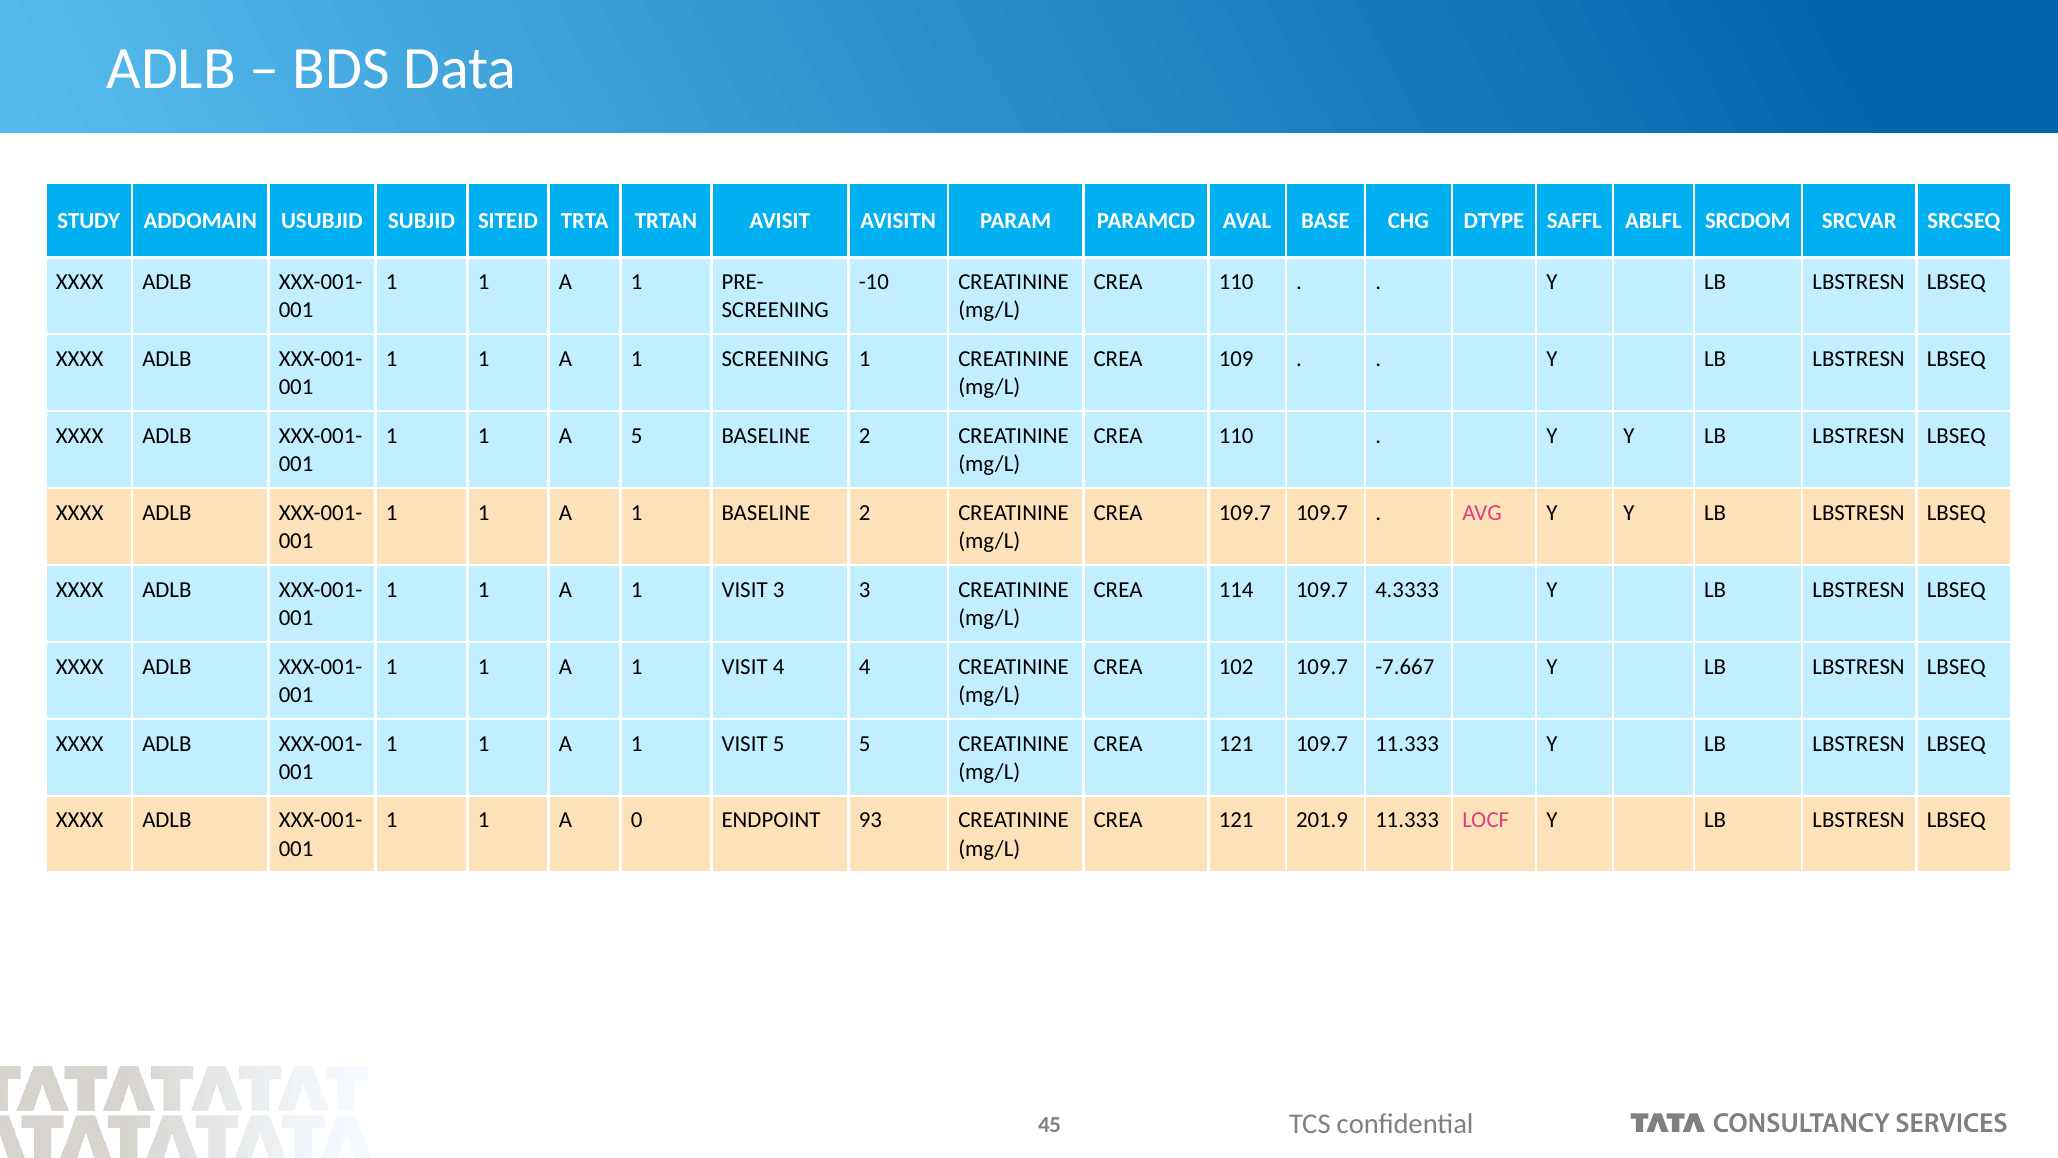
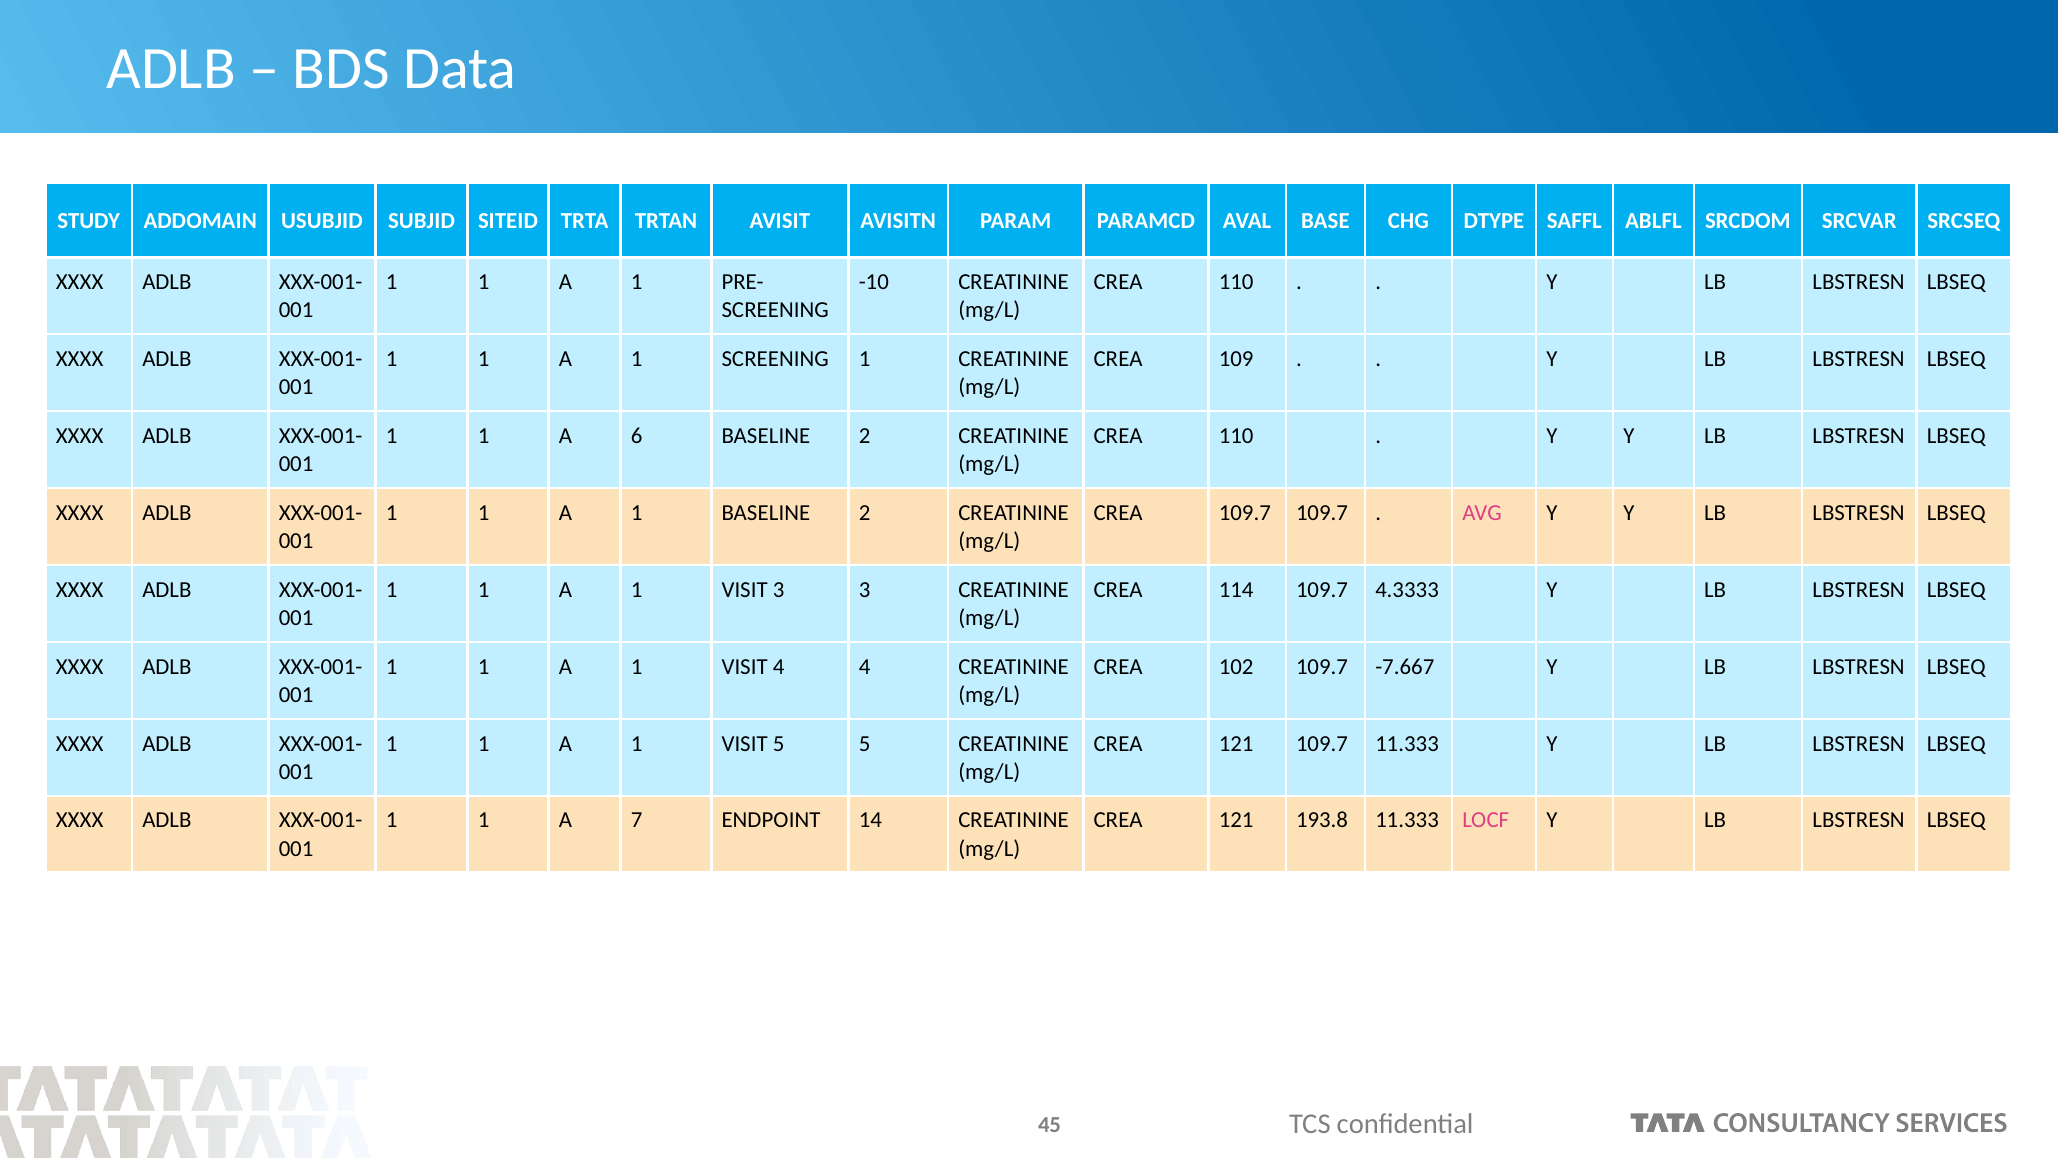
A 5: 5 -> 6
0: 0 -> 7
93: 93 -> 14
201.9: 201.9 -> 193.8
